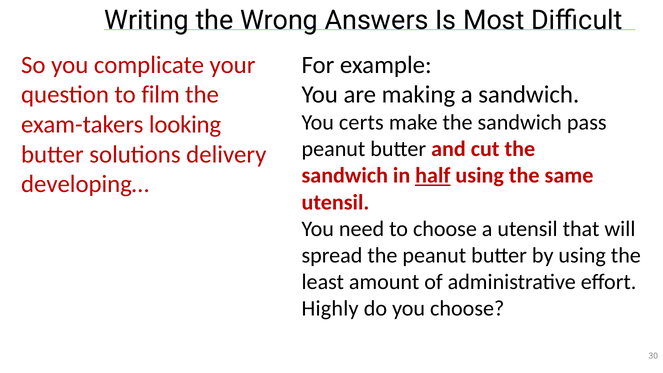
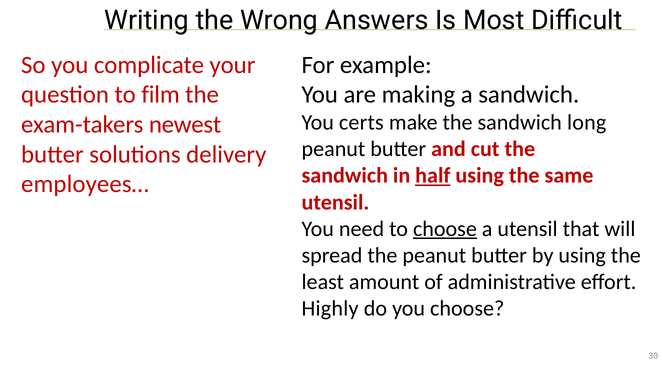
pass: pass -> long
looking: looking -> newest
developing…: developing… -> employees…
choose at (445, 229) underline: none -> present
